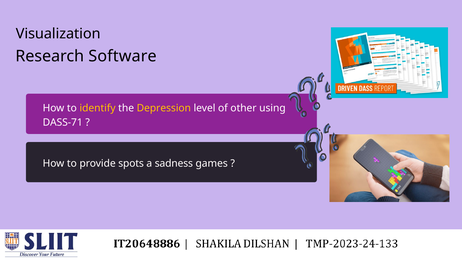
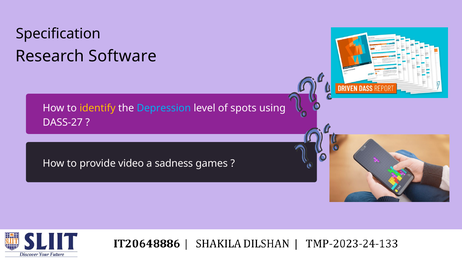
Visualization: Visualization -> Specification
Depression colour: yellow -> light blue
other: other -> spots
DASS-71: DASS-71 -> DASS-27
spots: spots -> video
